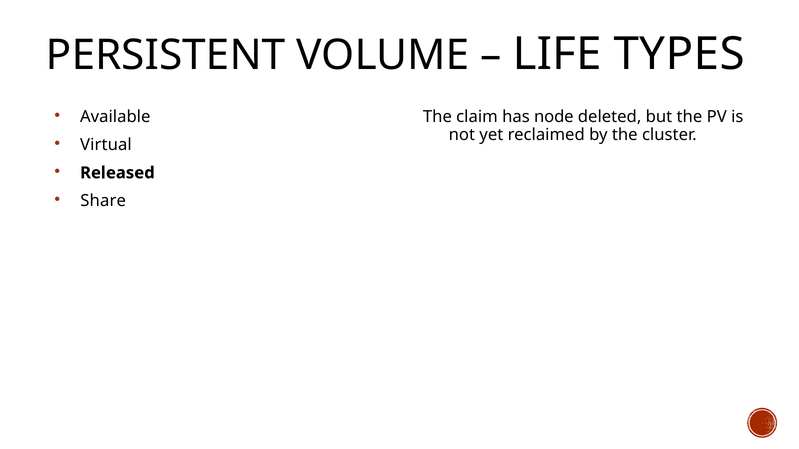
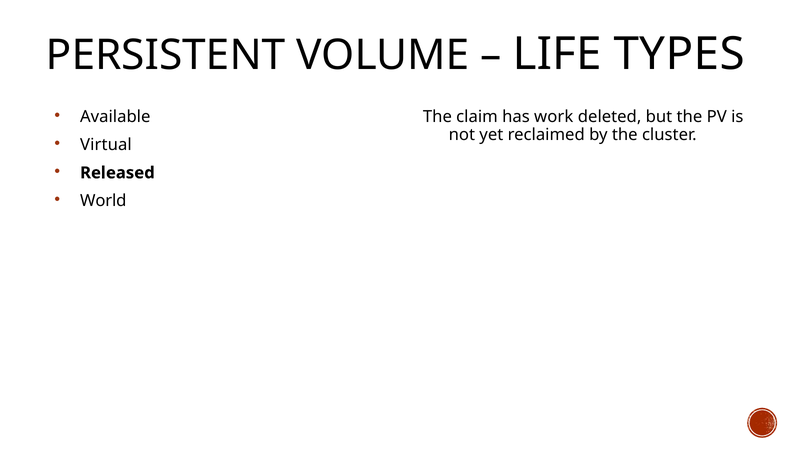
node: node -> work
Share: Share -> World
